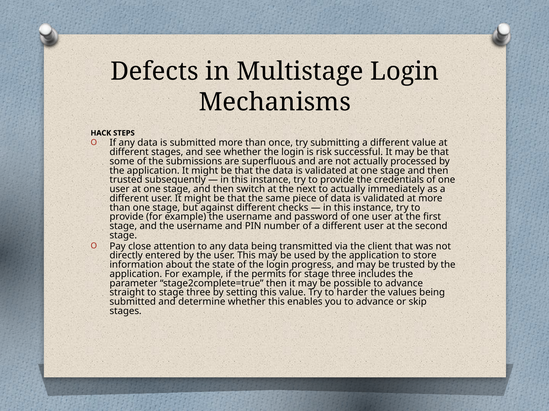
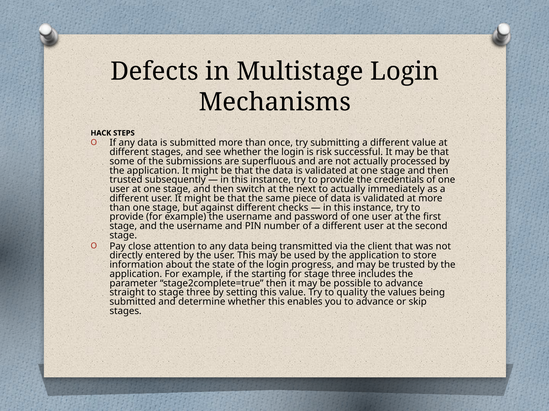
permits: permits -> starting
harder: harder -> quality
